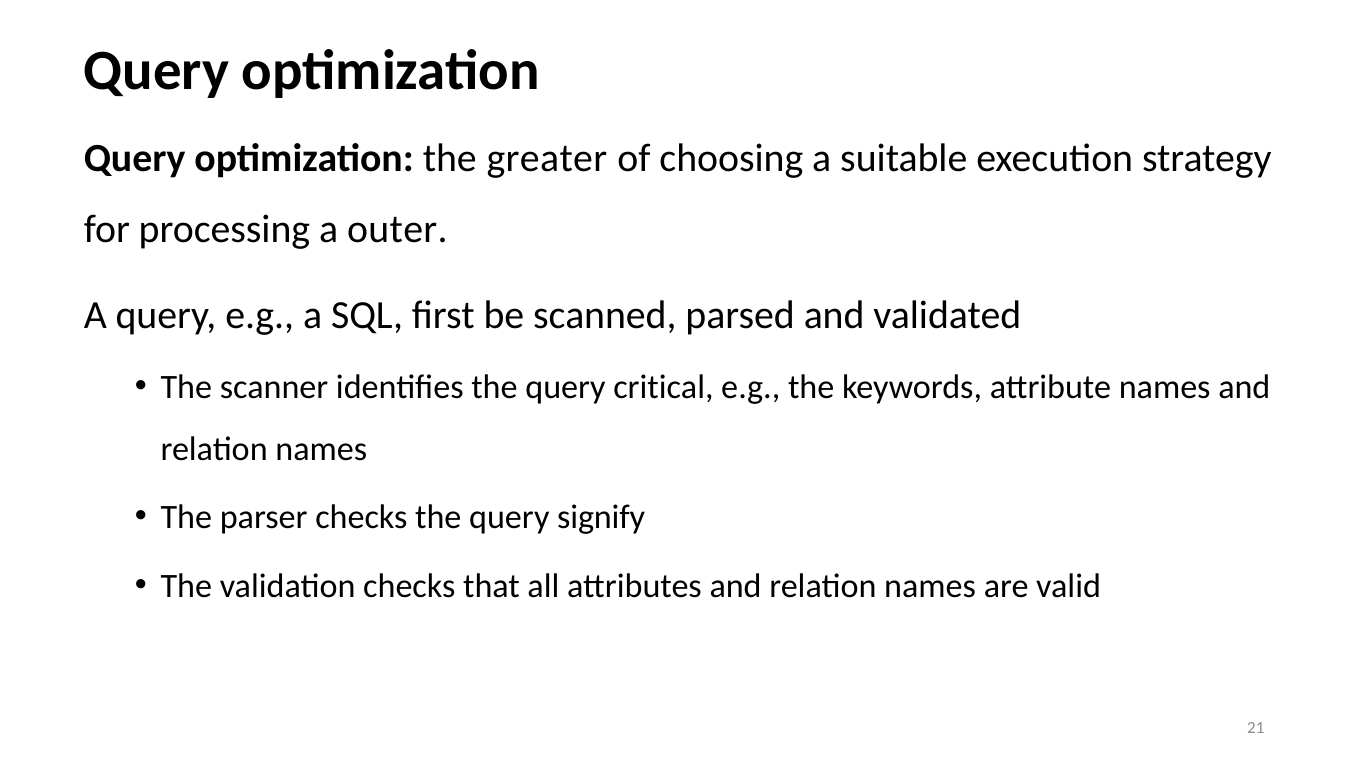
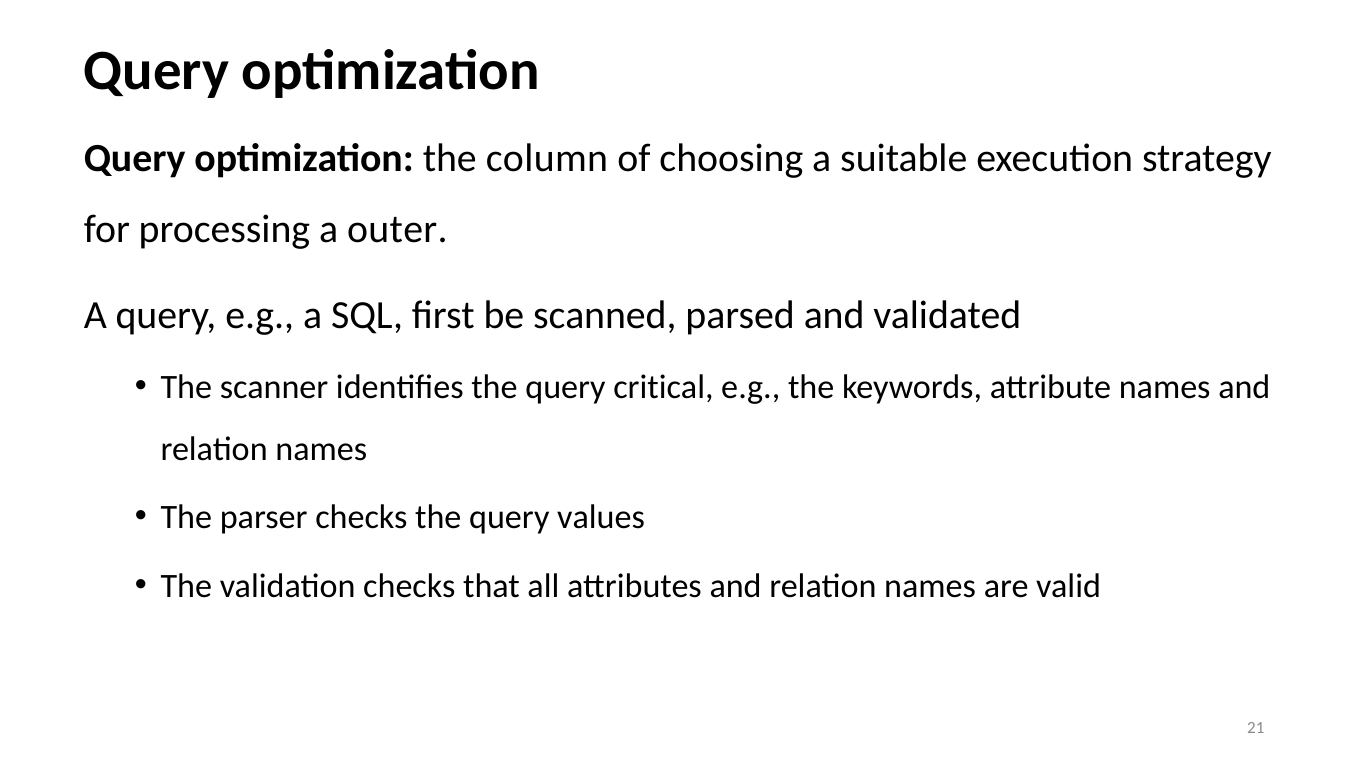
greater: greater -> column
signify: signify -> values
